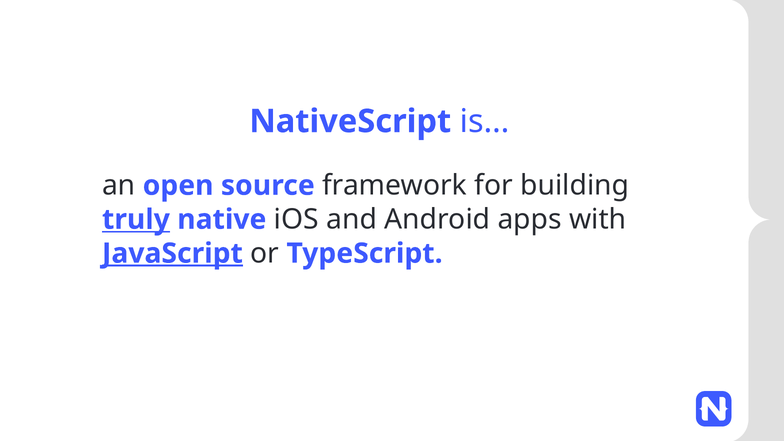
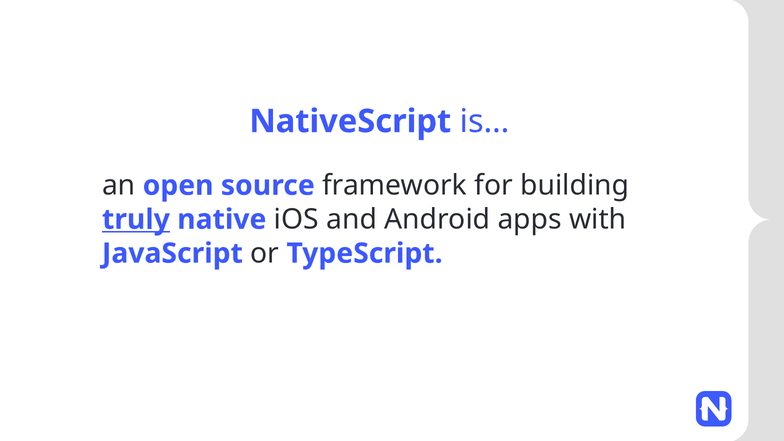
JavaScript underline: present -> none
